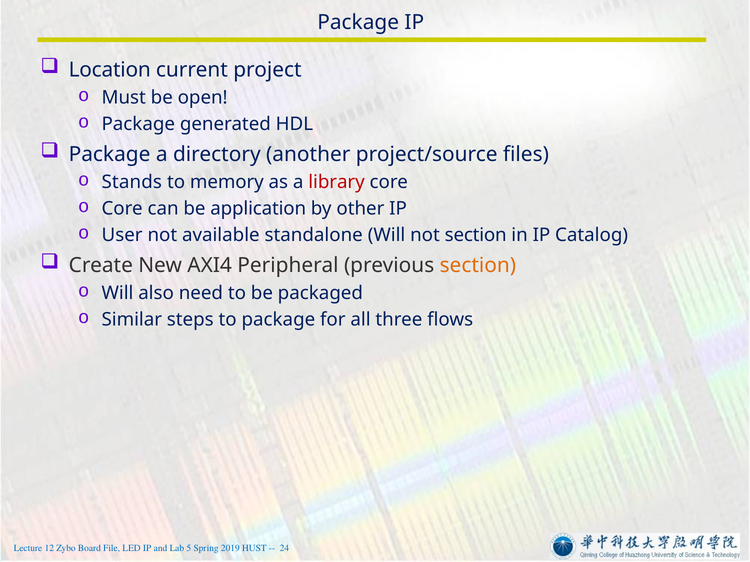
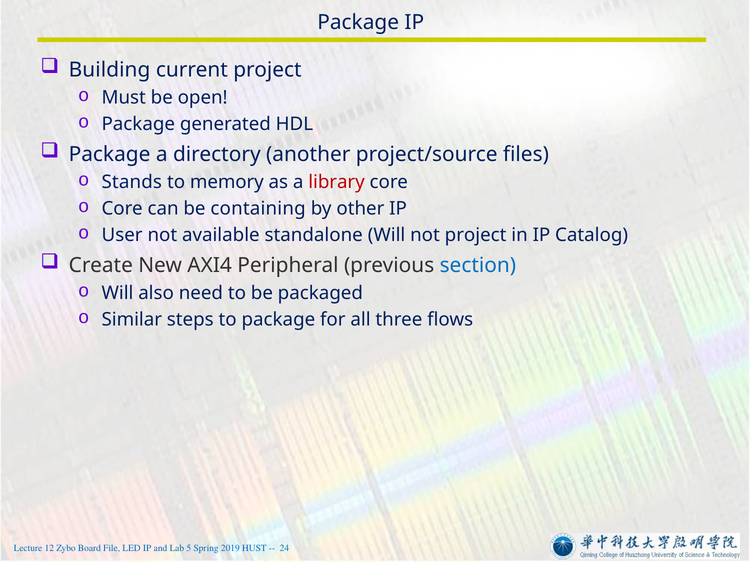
Location: Location -> Building
application: application -> containing
not section: section -> project
section at (478, 266) colour: orange -> blue
